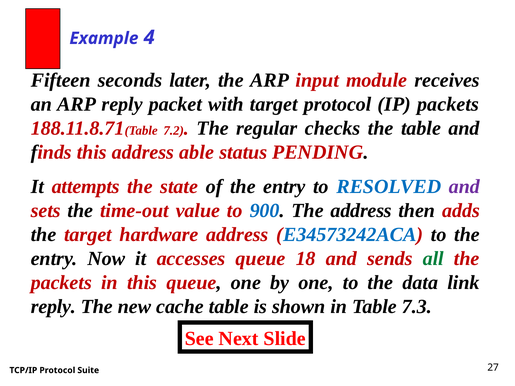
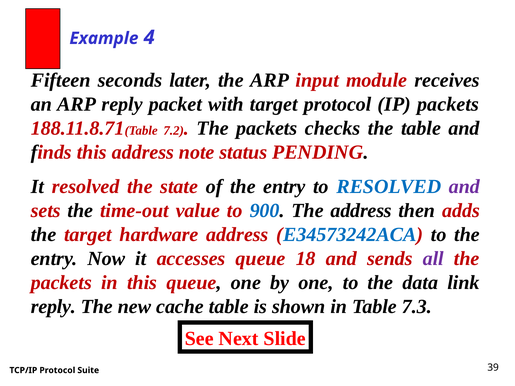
regular at (267, 128): regular -> packets
able: able -> note
It attempts: attempts -> resolved
all colour: green -> purple
27: 27 -> 39
